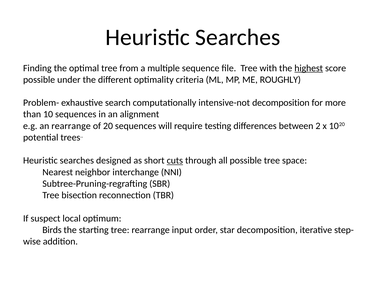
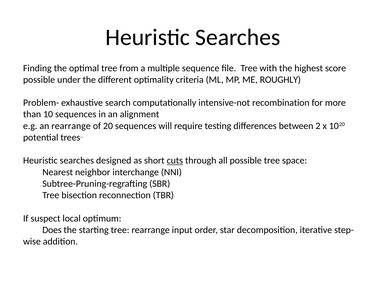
highest underline: present -> none
intensive-not decomposition: decomposition -> recombination
Birds: Birds -> Does
